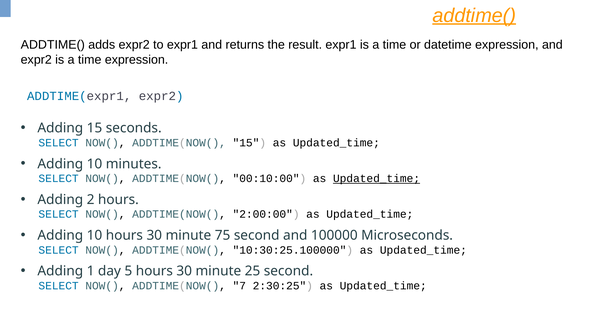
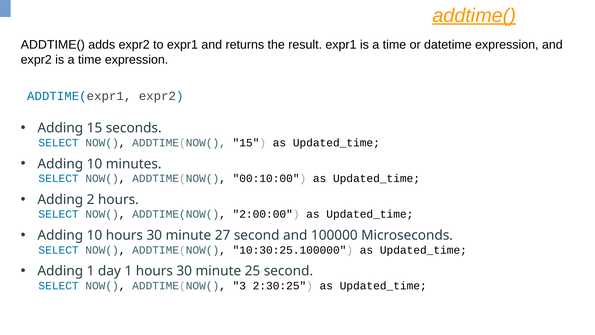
Updated_time at (377, 178) underline: present -> none
75: 75 -> 27
day 5: 5 -> 1
7: 7 -> 3
